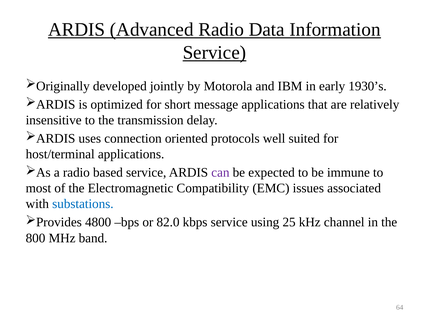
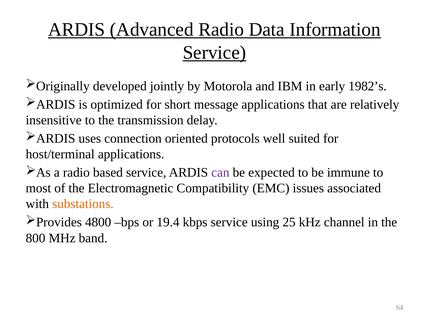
1930’s: 1930’s -> 1982’s
substations colour: blue -> orange
82.0: 82.0 -> 19.4
